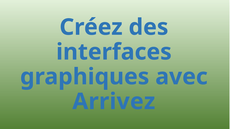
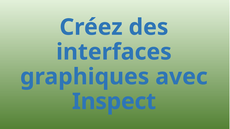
Arrivez: Arrivez -> Inspect
